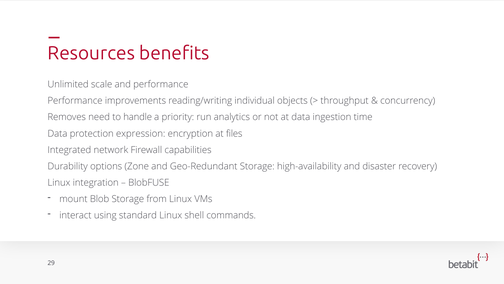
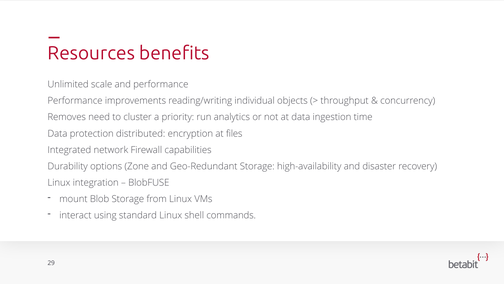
handle: handle -> cluster
expression: expression -> distributed
